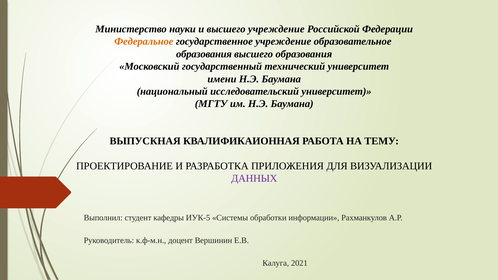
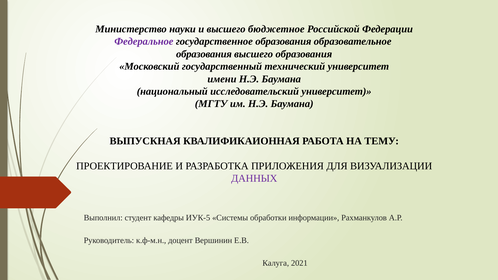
высшего учреждение: учреждение -> бюджетное
Федеральное colour: orange -> purple
государственное учреждение: учреждение -> образования
